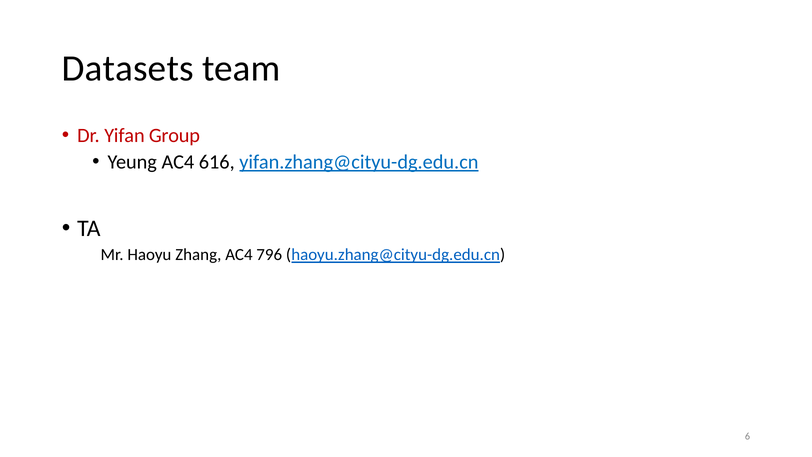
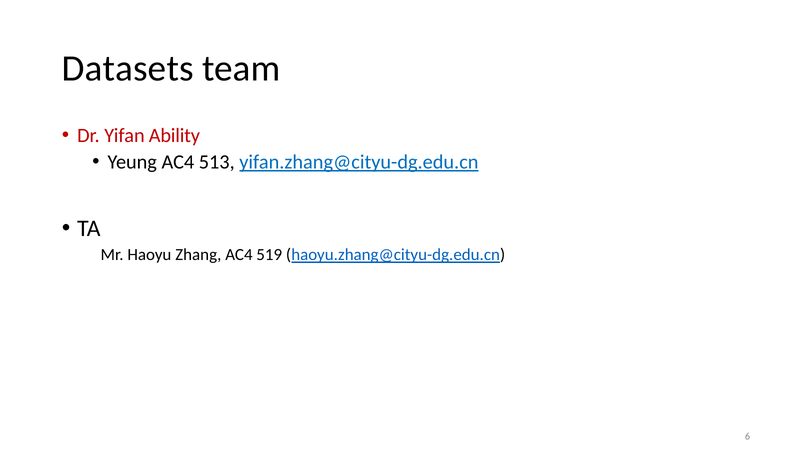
Group: Group -> Ability
616: 616 -> 513
796: 796 -> 519
